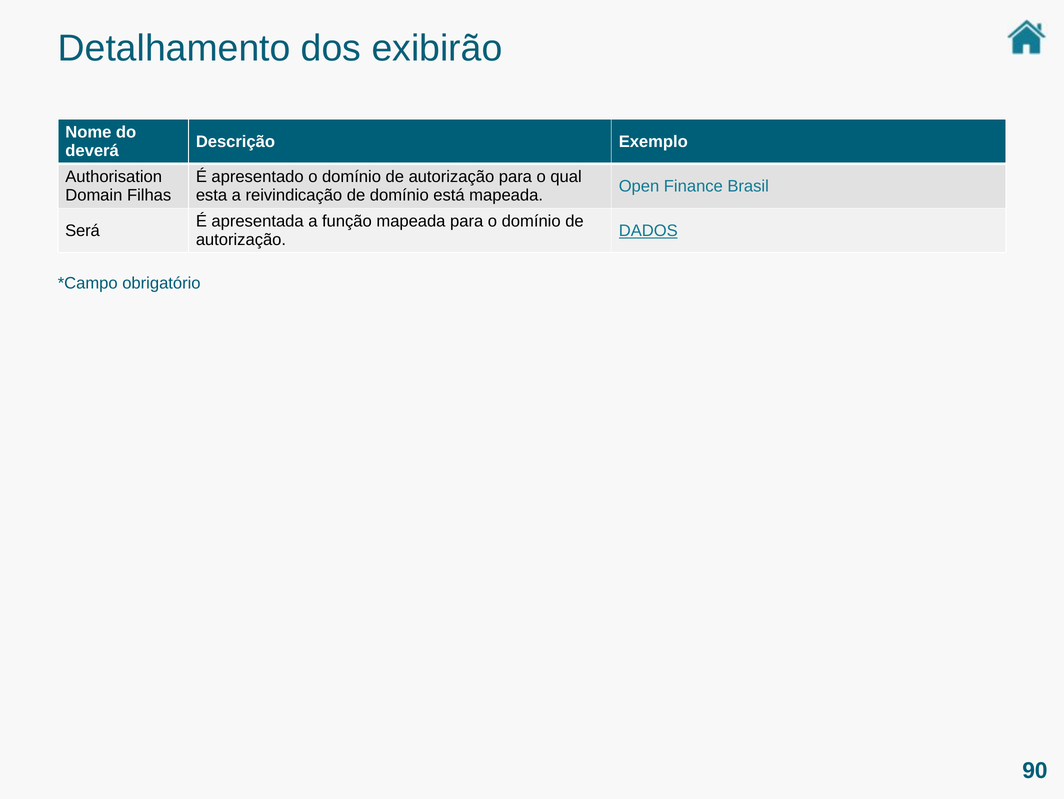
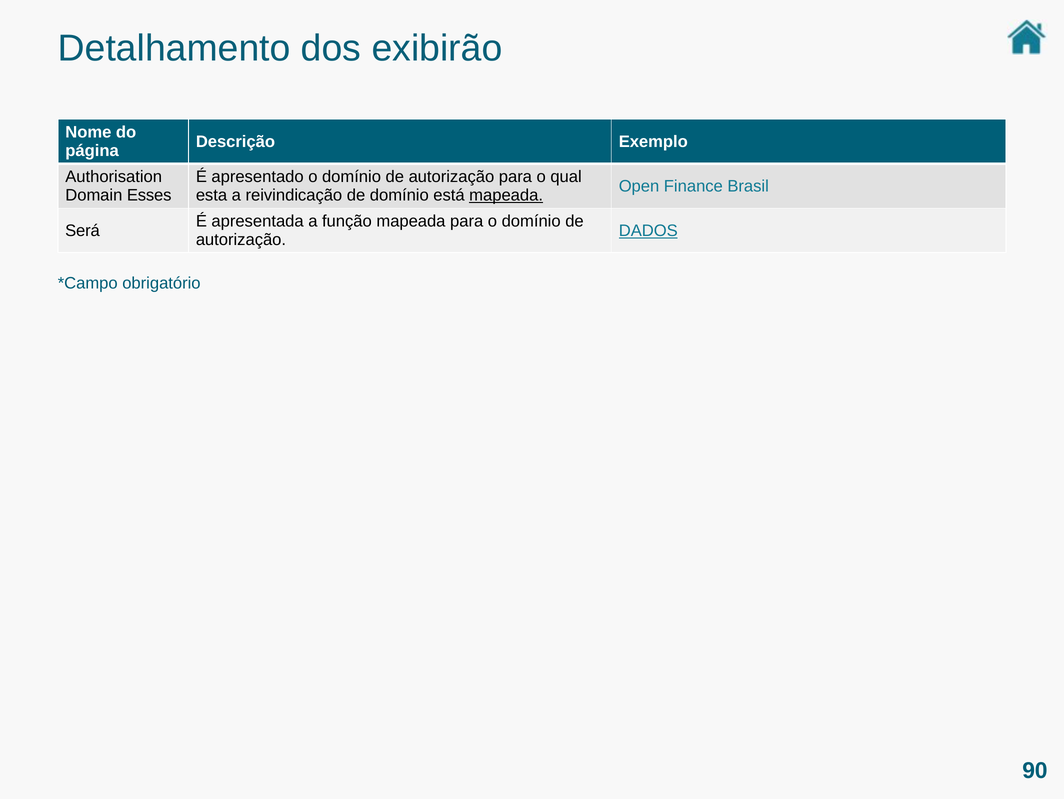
deverá: deverá -> página
Filhas: Filhas -> Esses
mapeada at (506, 195) underline: none -> present
